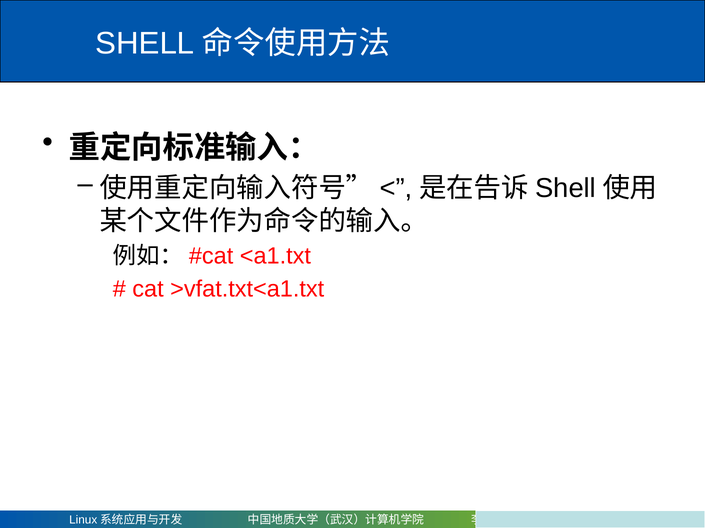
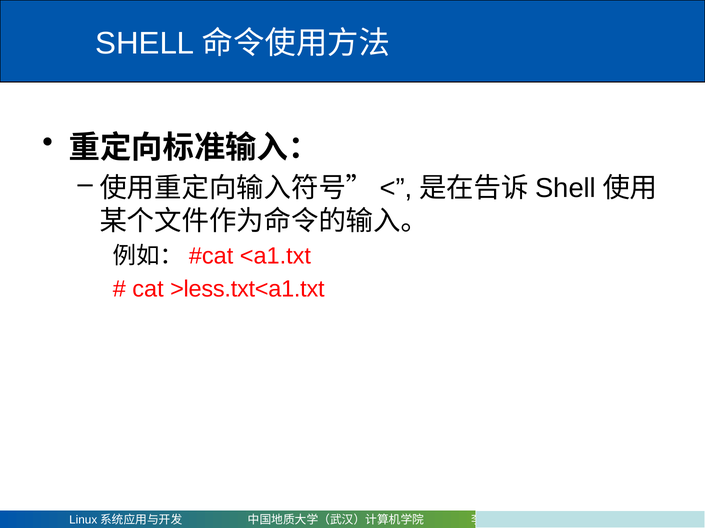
>vfat.txt<a1.txt: >vfat.txt<a1.txt -> >less.txt<a1.txt
